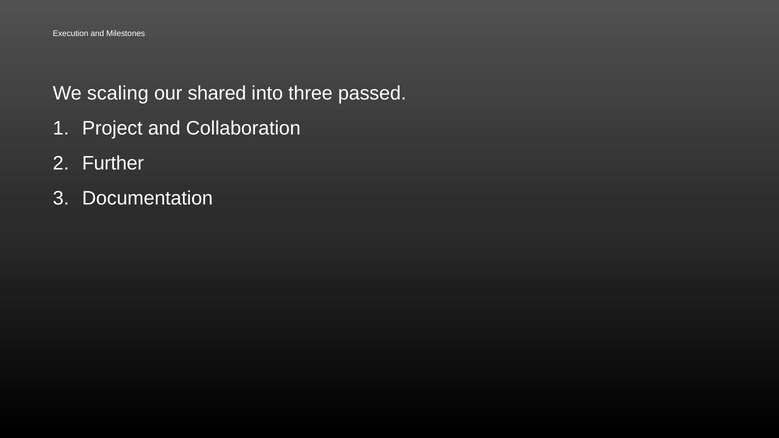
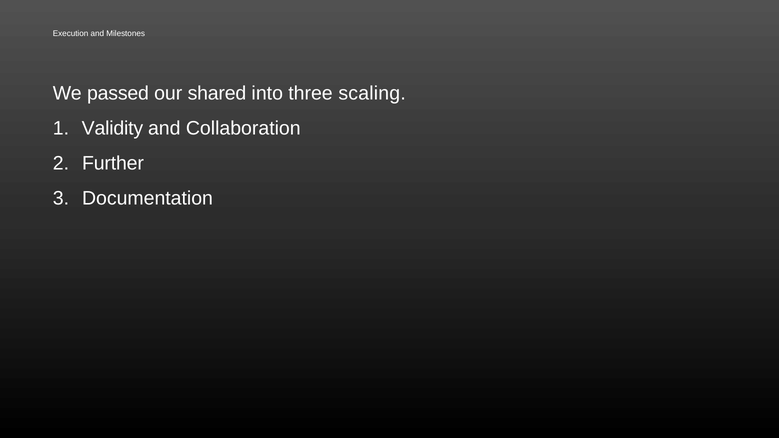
scaling: scaling -> passed
passed: passed -> scaling
Project: Project -> Validity
